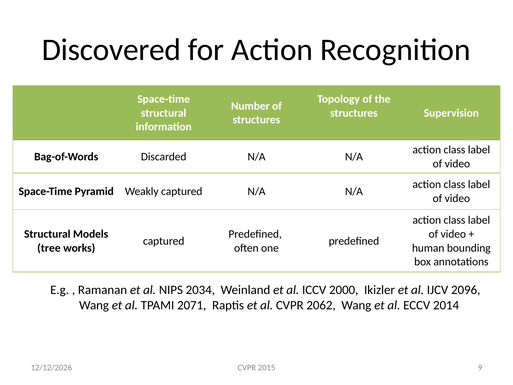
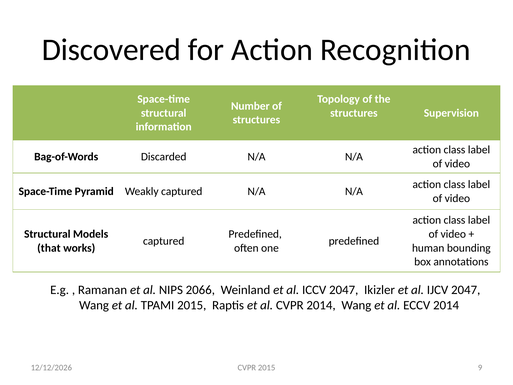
tree: tree -> that
2034: 2034 -> 2066
ICCV 2000: 2000 -> 2047
IJCV 2096: 2096 -> 2047
TPAMI 2071: 2071 -> 2015
CVPR 2062: 2062 -> 2014
